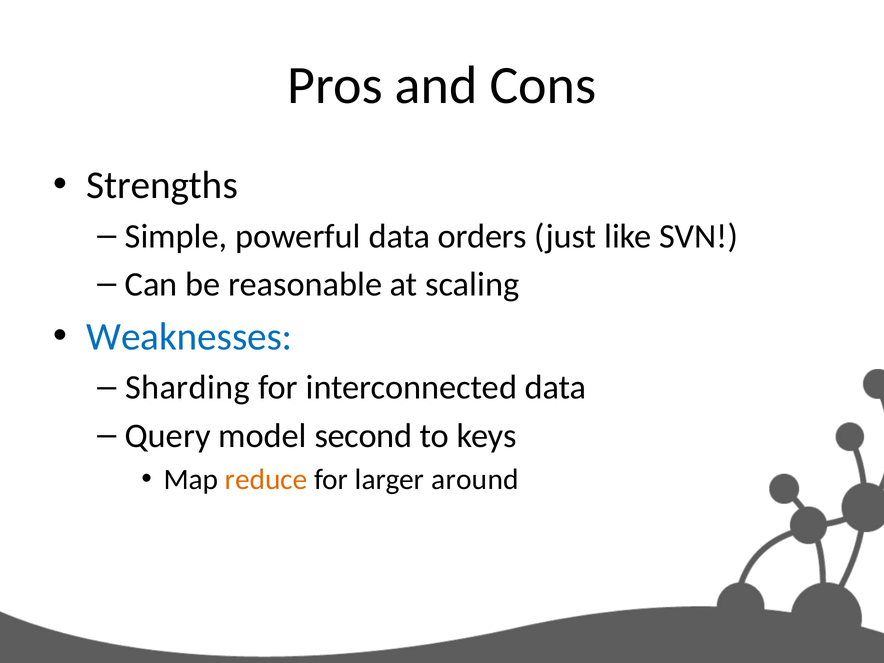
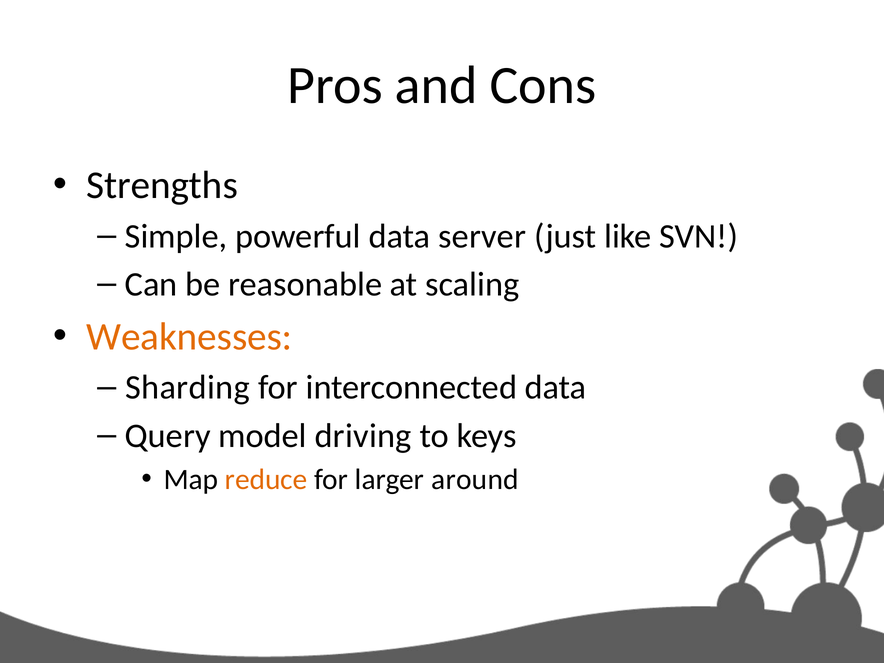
orders: orders -> server
Weaknesses colour: blue -> orange
second: second -> driving
